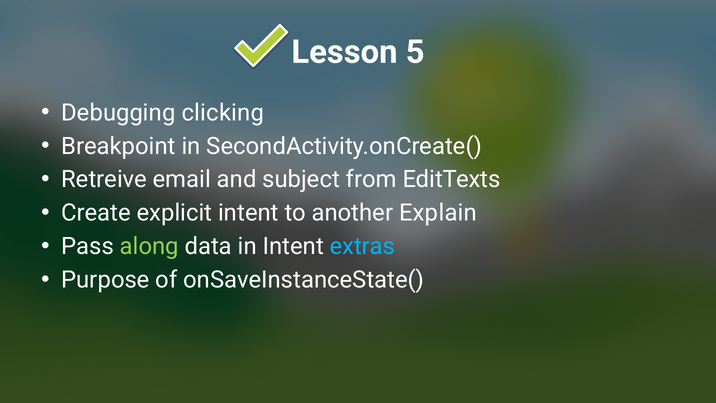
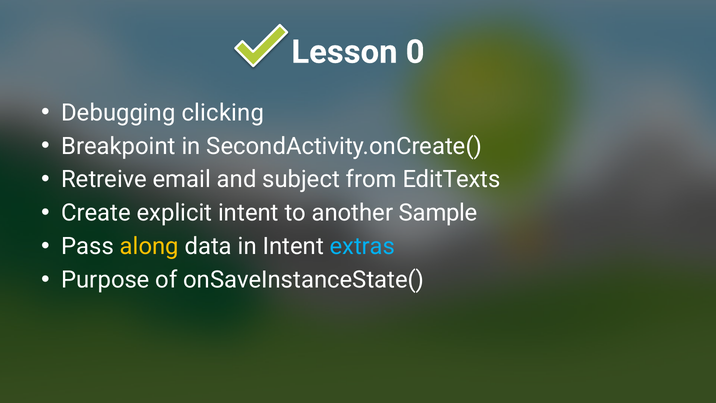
5: 5 -> 0
Explain: Explain -> Sample
along colour: light green -> yellow
